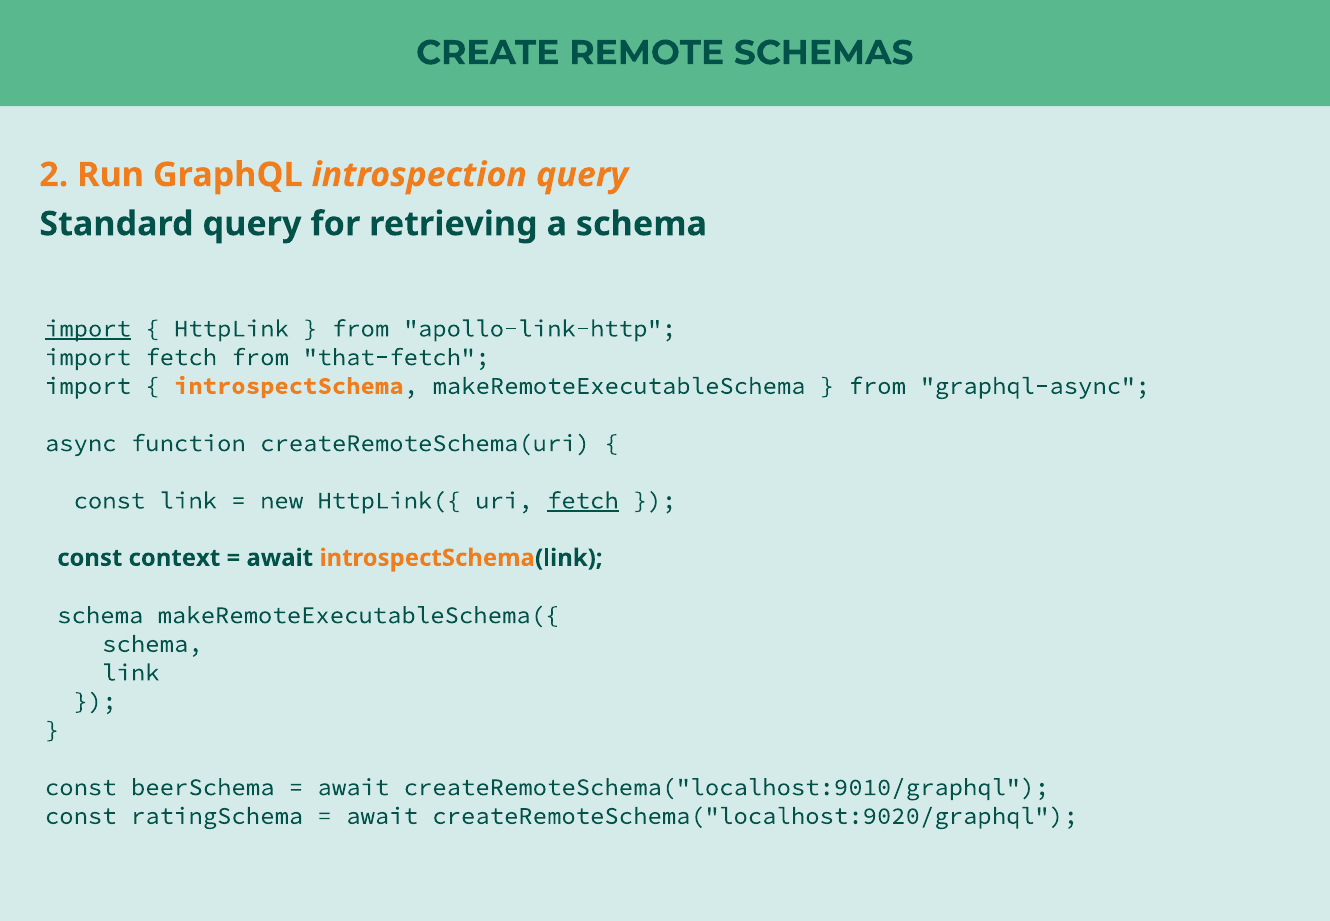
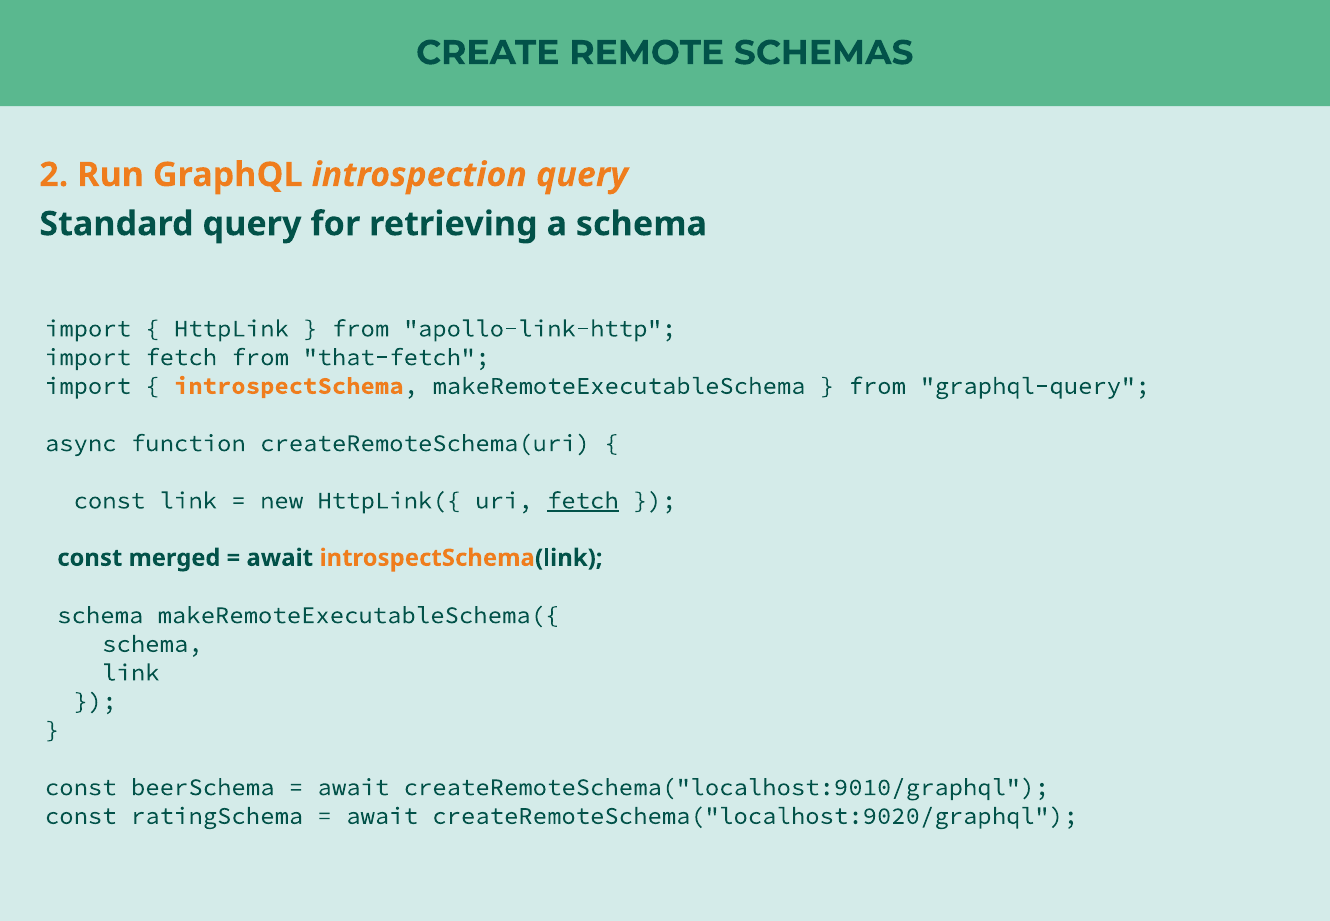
import at (88, 328) underline: present -> none
graphql-async: graphql-async -> graphql-query
context: context -> merged
